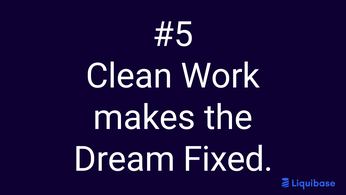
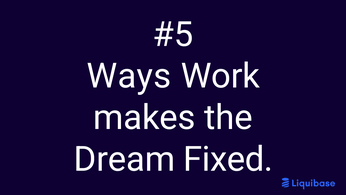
Clean: Clean -> Ways
